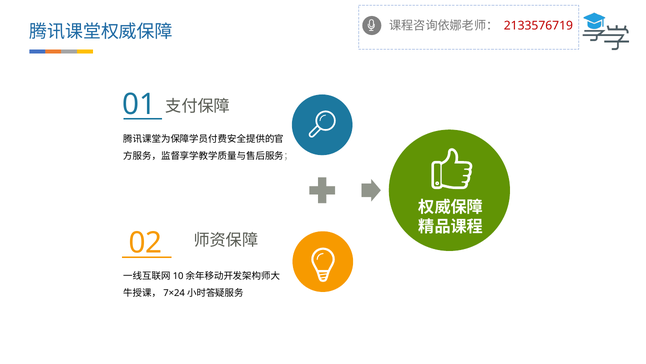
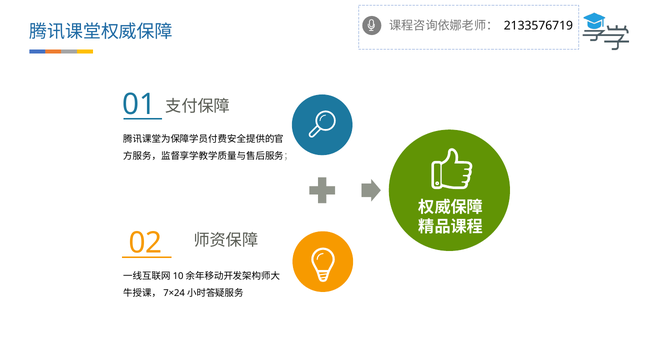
2133576719 colour: red -> black
